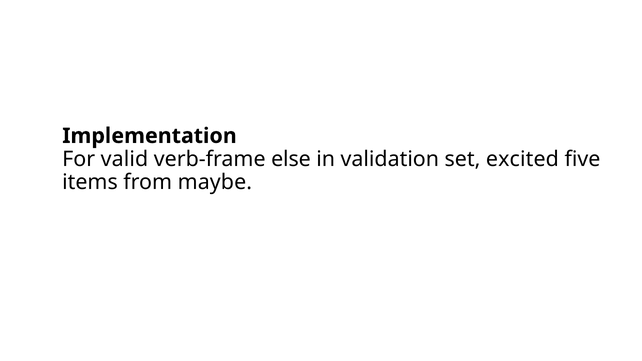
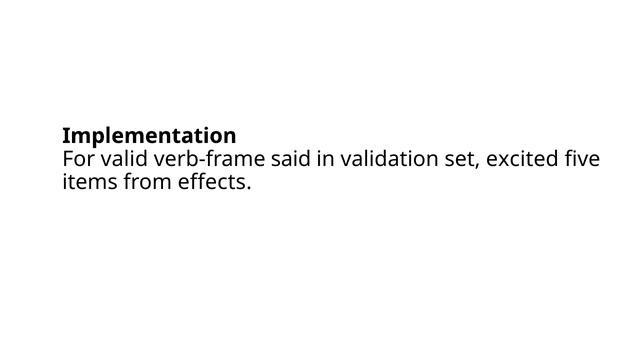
else: else -> said
maybe: maybe -> effects
